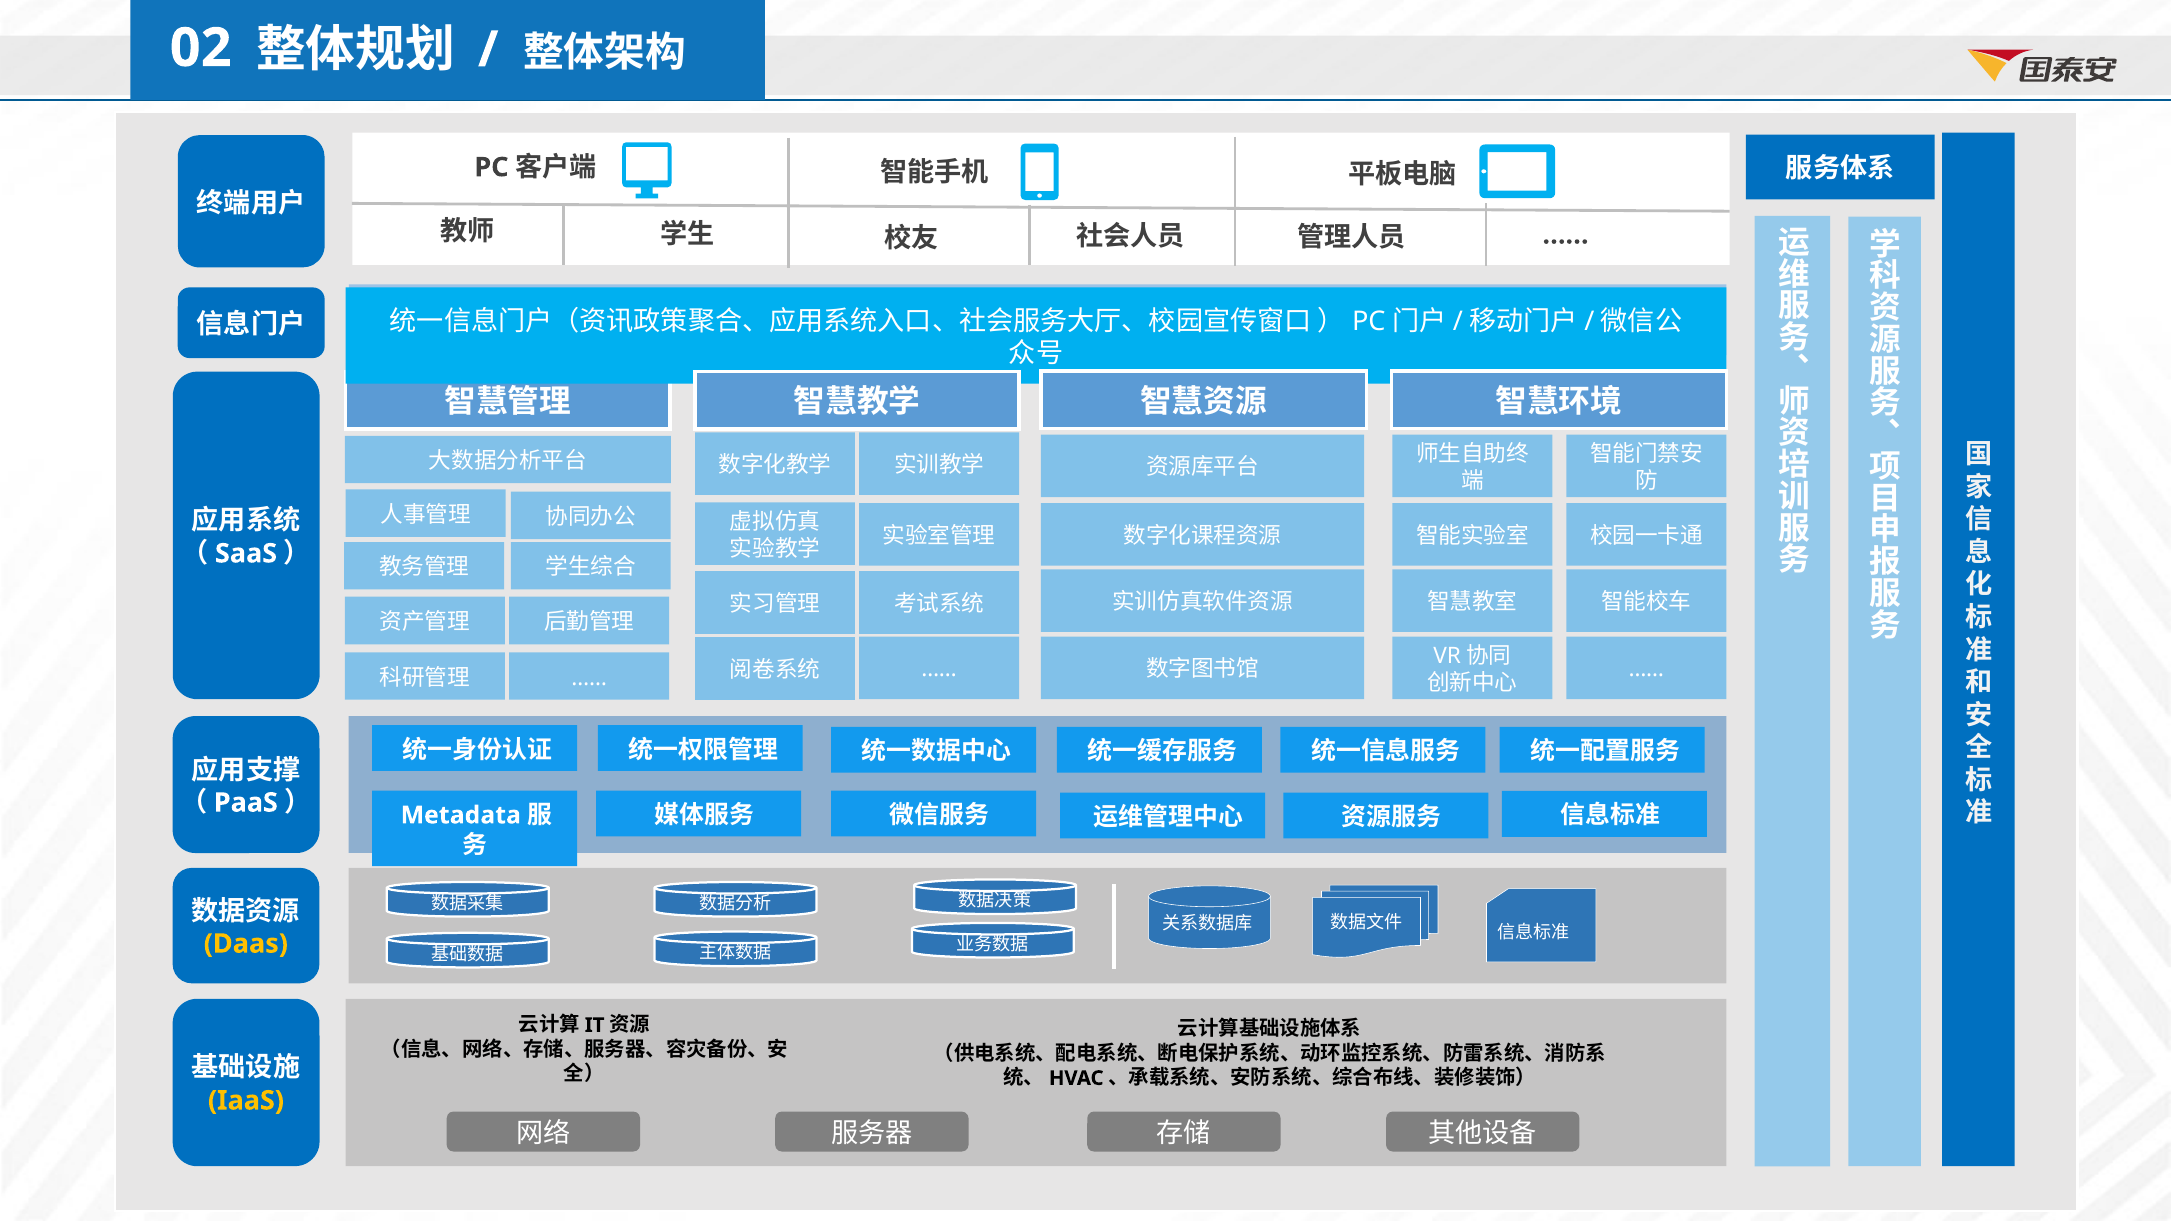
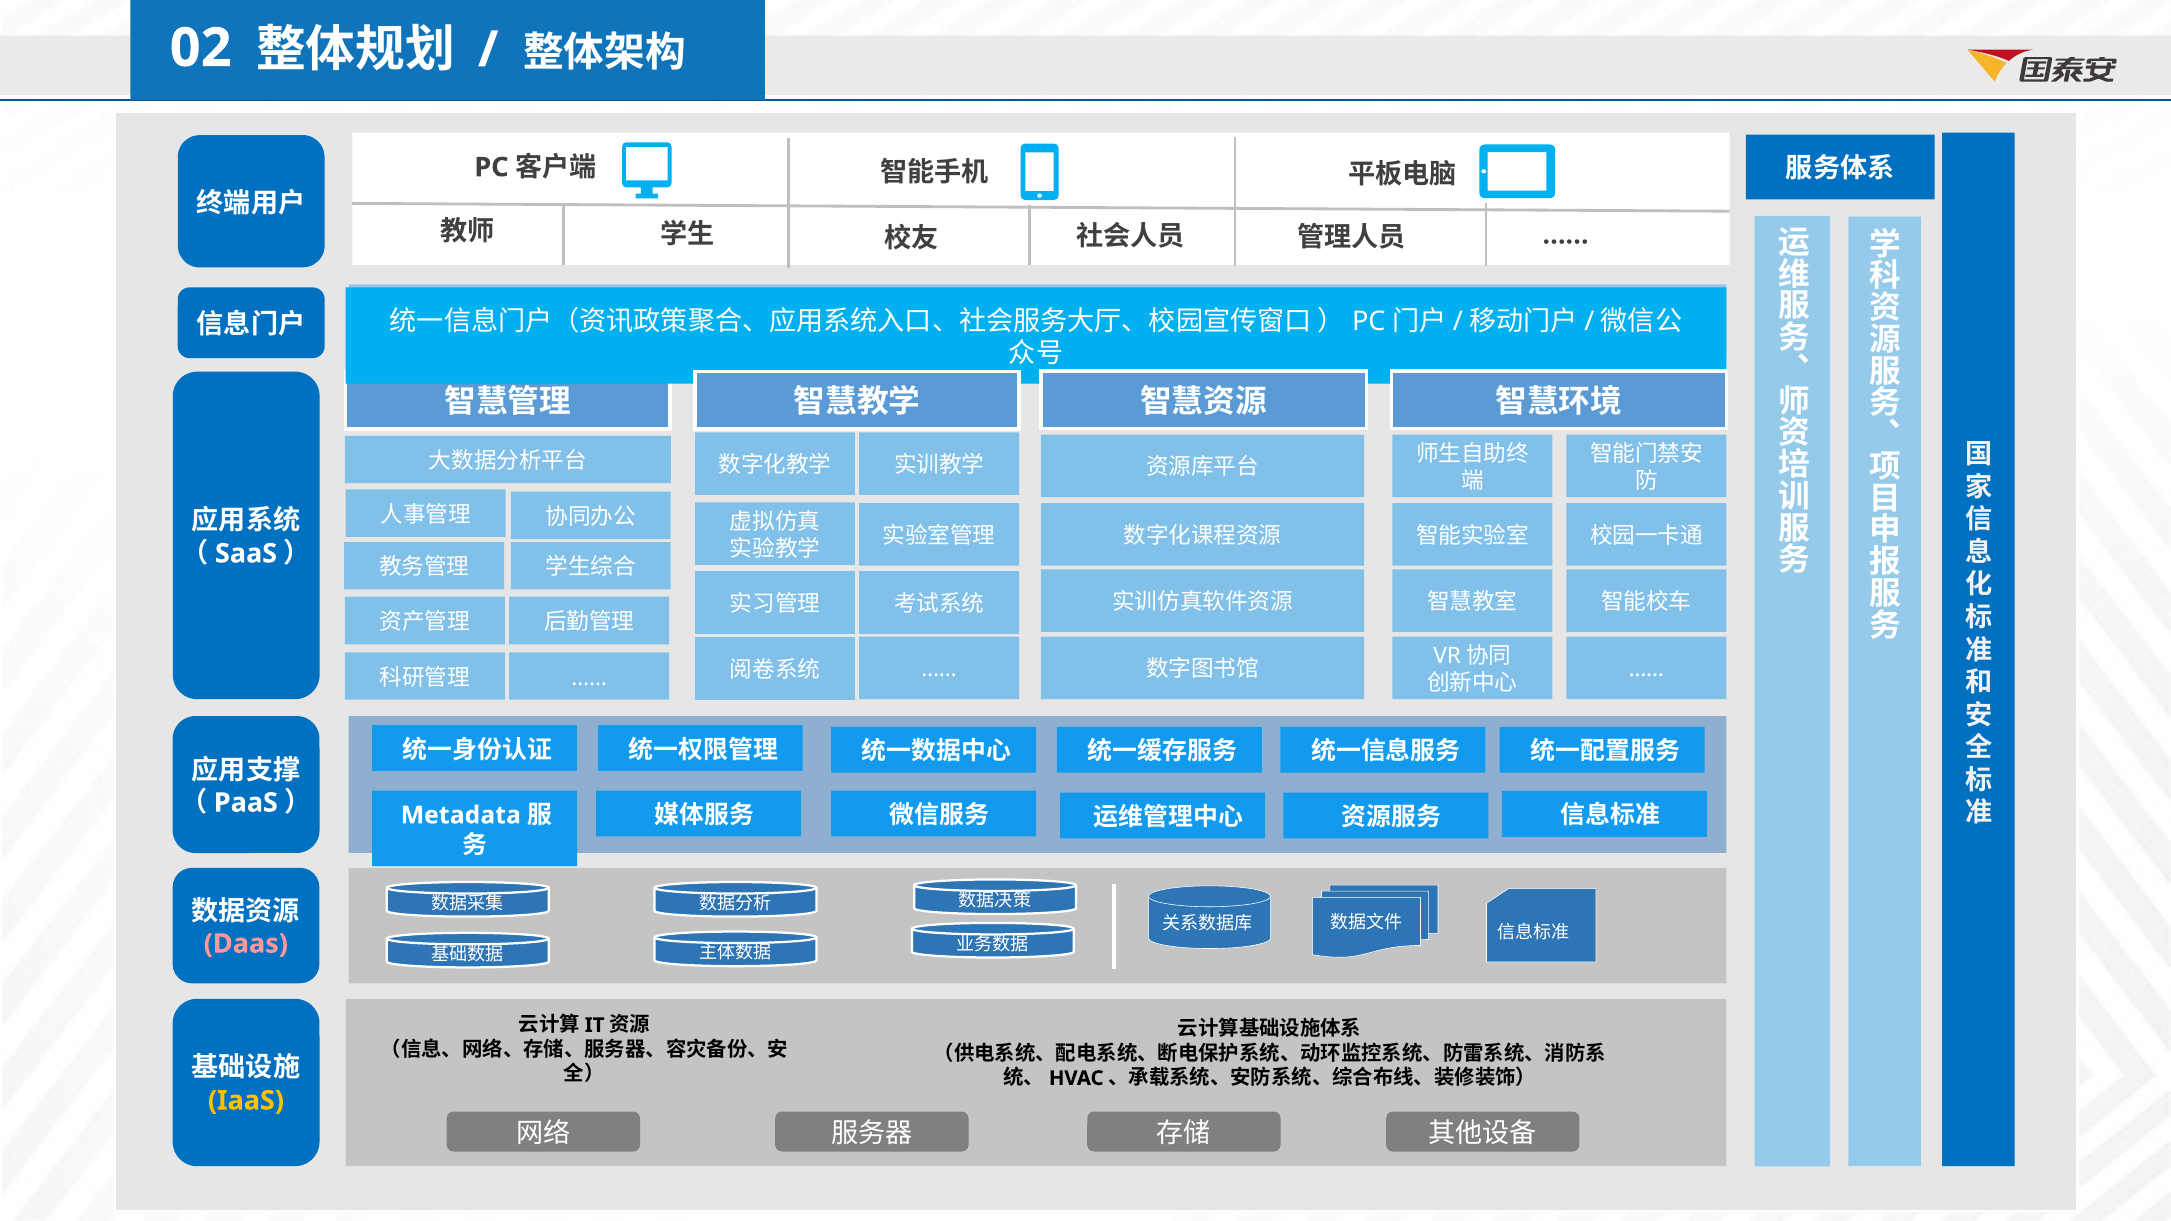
Daas colour: yellow -> pink
